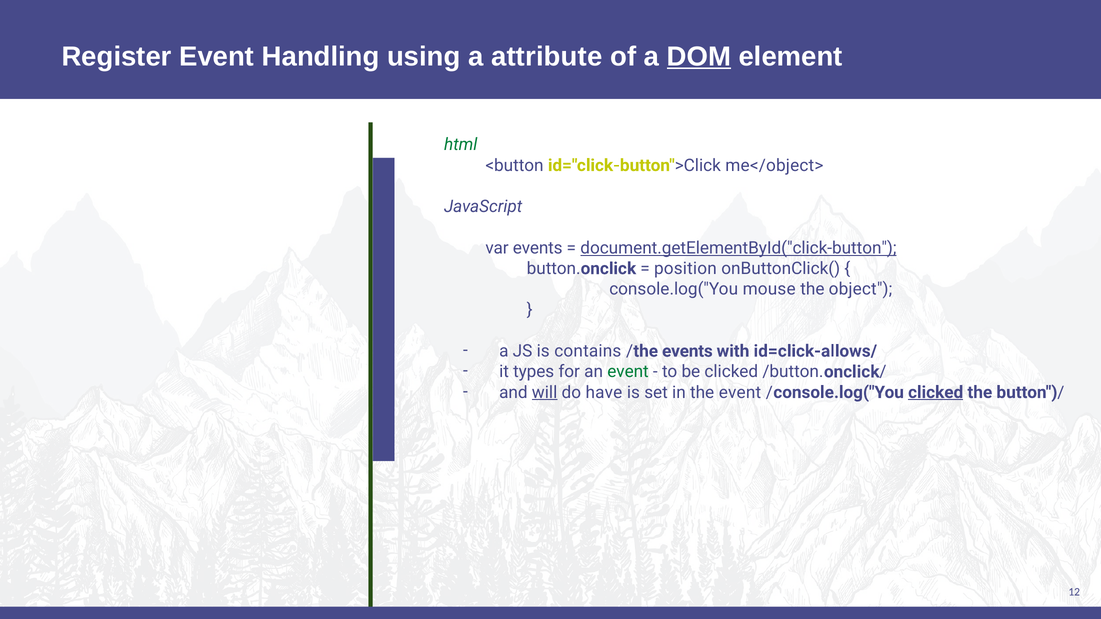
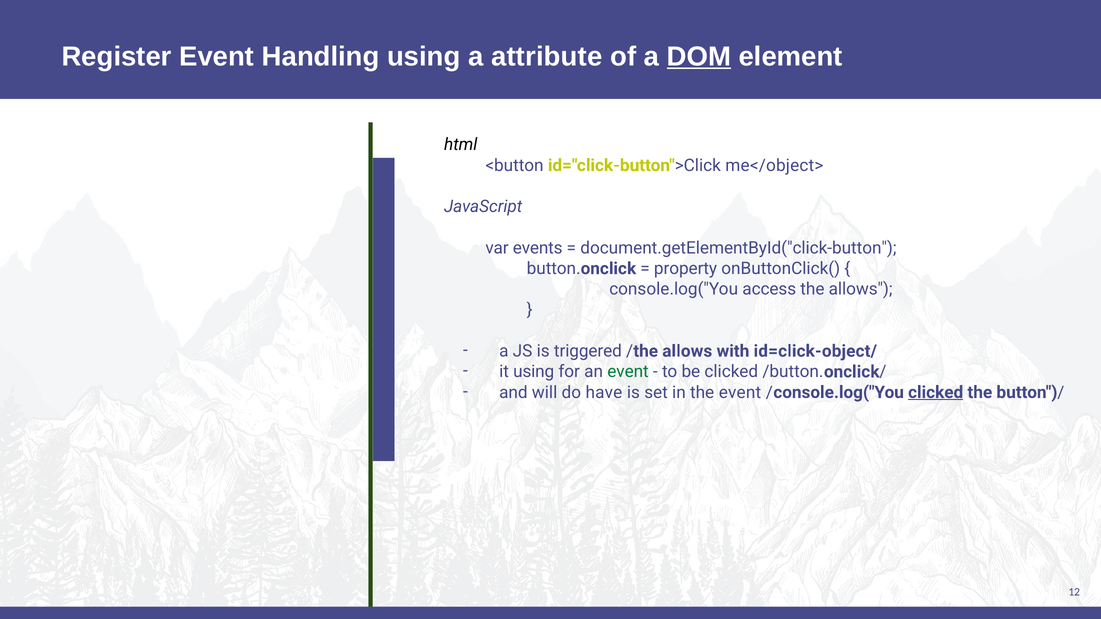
html colour: green -> black
document.getElementById("click-button underline: present -> none
position: position -> property
mouse: mouse -> access
the object: object -> allows
contains: contains -> triggered
/the events: events -> allows
id=click-allows/: id=click-allows/ -> id=click-object/
it types: types -> using
will underline: present -> none
